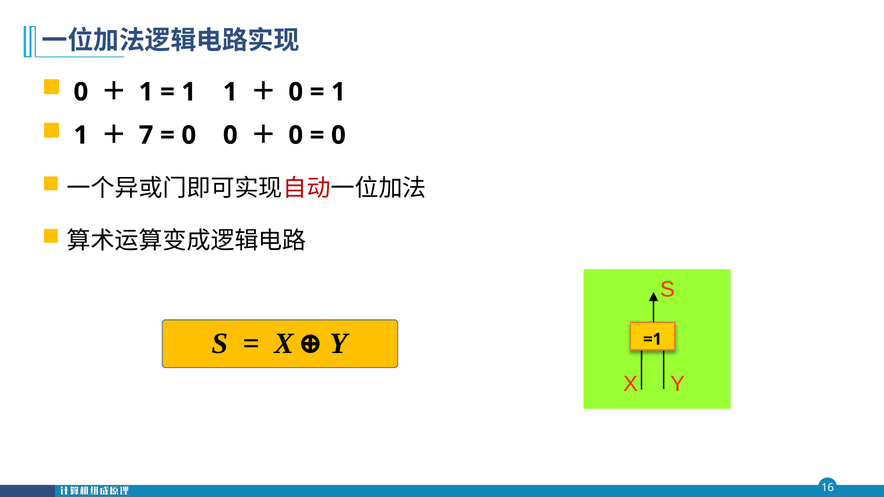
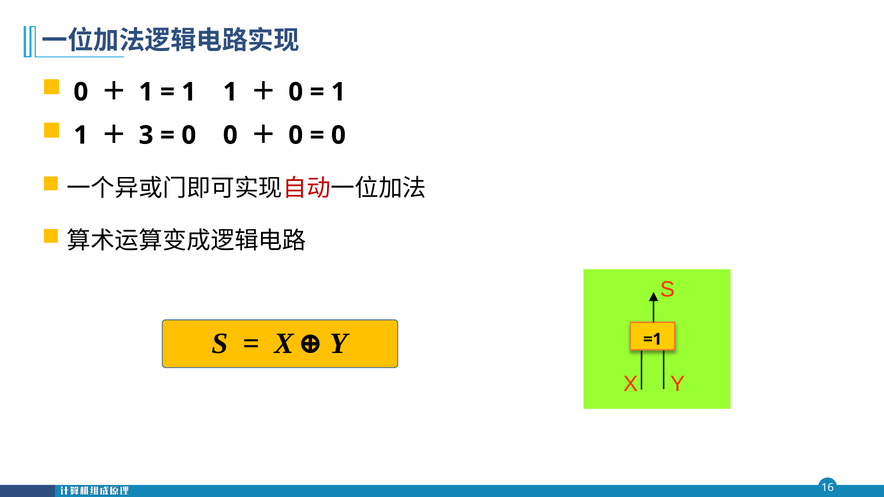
7: 7 -> 3
